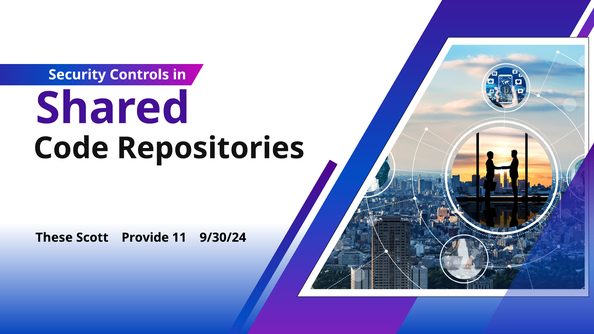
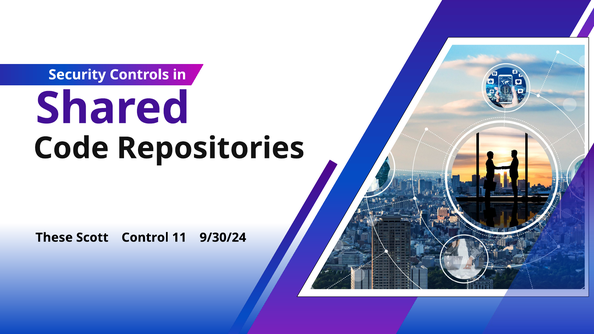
Provide: Provide -> Control
